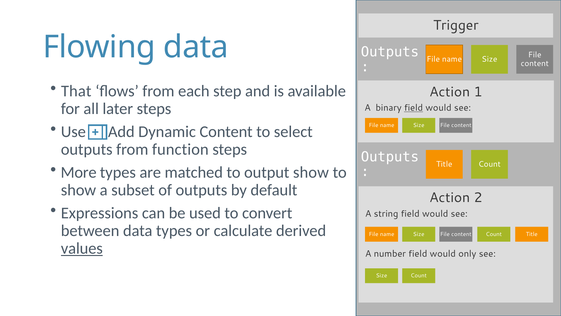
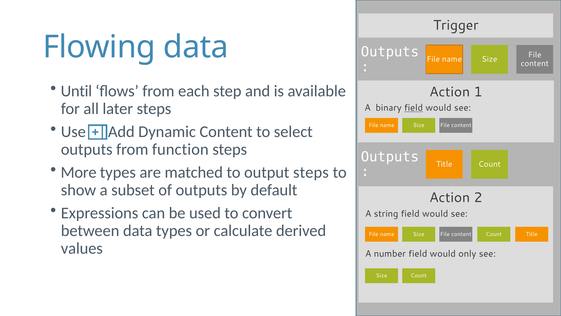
That: That -> Until
output show: show -> steps
values underline: present -> none
